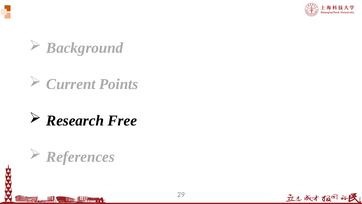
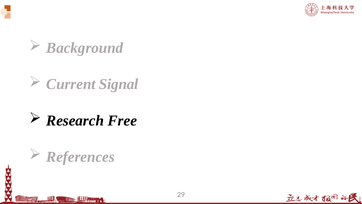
Points: Points -> Signal
